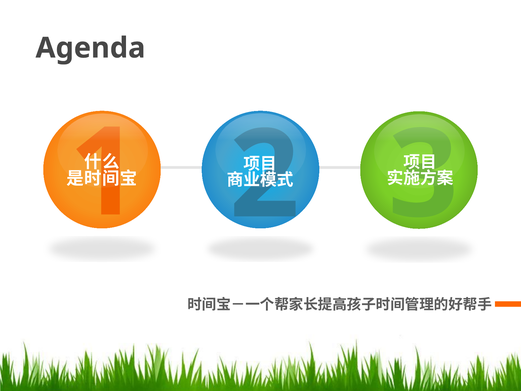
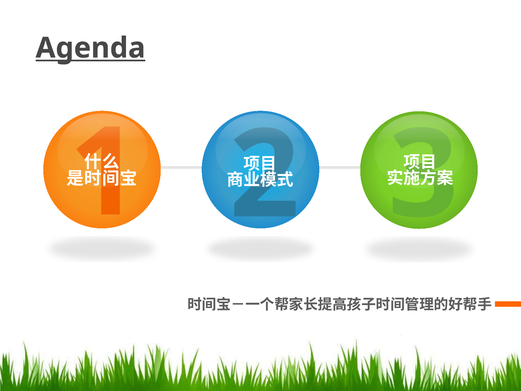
Agenda underline: none -> present
